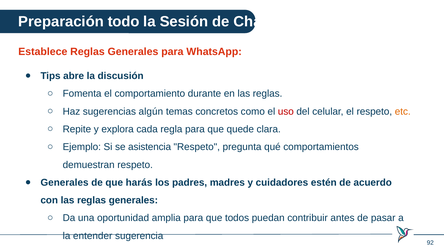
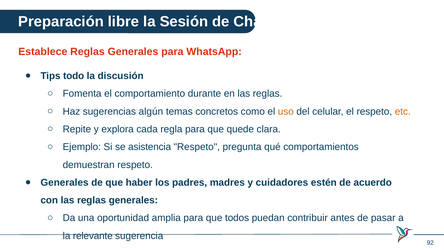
todo: todo -> libre
abre: abre -> todo
uso colour: red -> orange
harás: harás -> haber
entender: entender -> relevante
